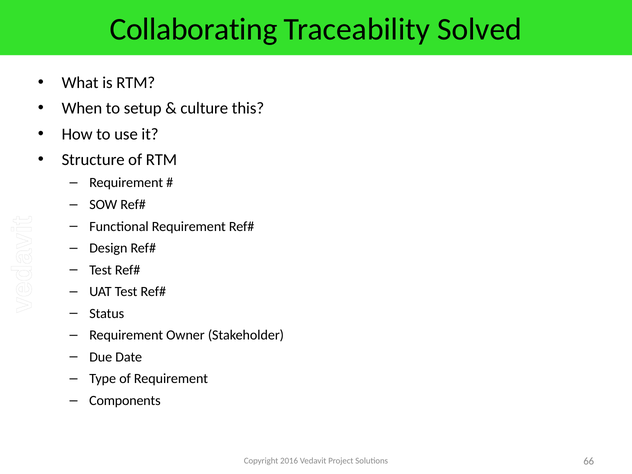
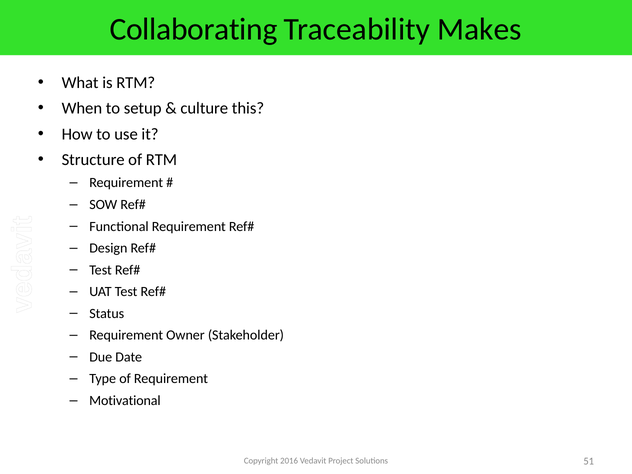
Solved: Solved -> Makes
Components: Components -> Motivational
66: 66 -> 51
